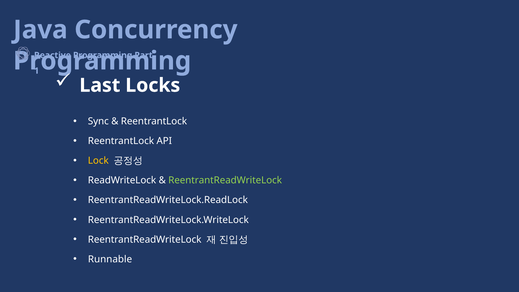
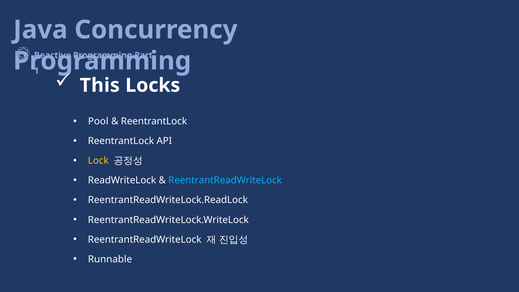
Last: Last -> This
Sync: Sync -> Pool
ReentrantReadWriteLock at (225, 180) colour: light green -> light blue
